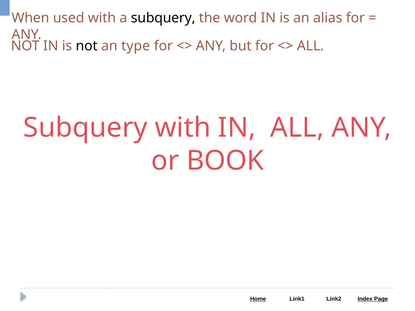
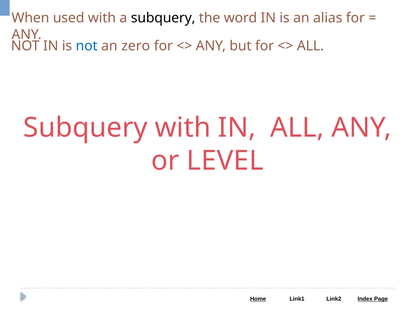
not at (87, 46) colour: black -> blue
type: type -> zero
BOOK: BOOK -> LEVEL
